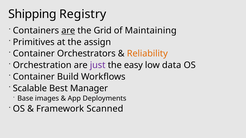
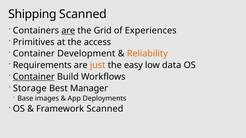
Shipping Registry: Registry -> Scanned
Maintaining: Maintaining -> Experiences
assign: assign -> access
Orchestrators: Orchestrators -> Development
Orchestration: Orchestration -> Requirements
just colour: purple -> orange
Container at (34, 77) underline: none -> present
Scalable: Scalable -> Storage
